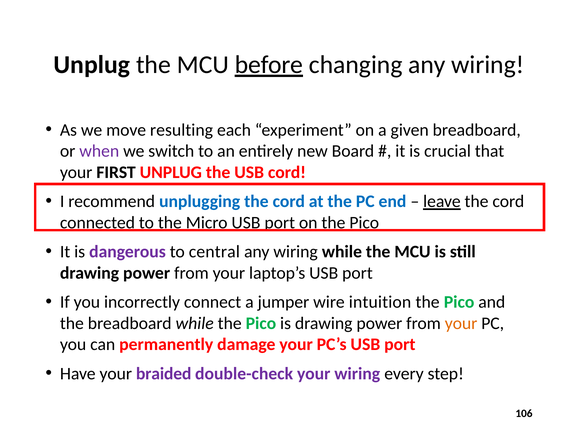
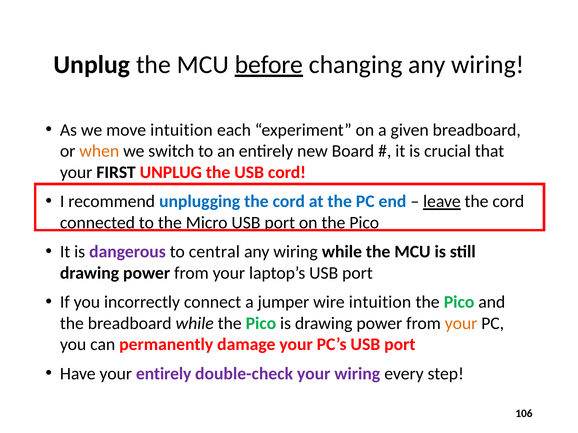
move resulting: resulting -> intuition
when colour: purple -> orange
your braided: braided -> entirely
